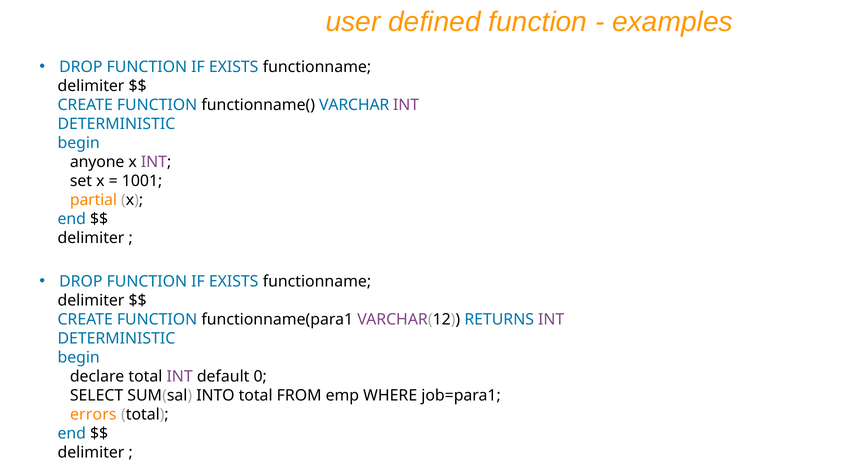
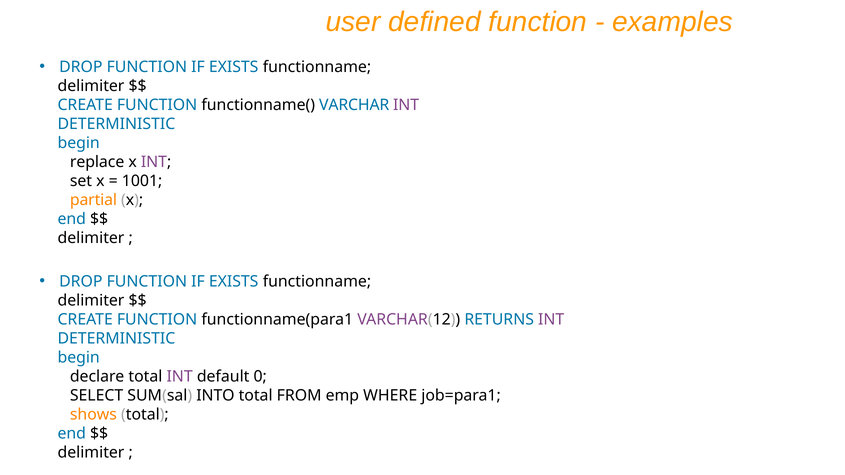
anyone: anyone -> replace
errors: errors -> shows
